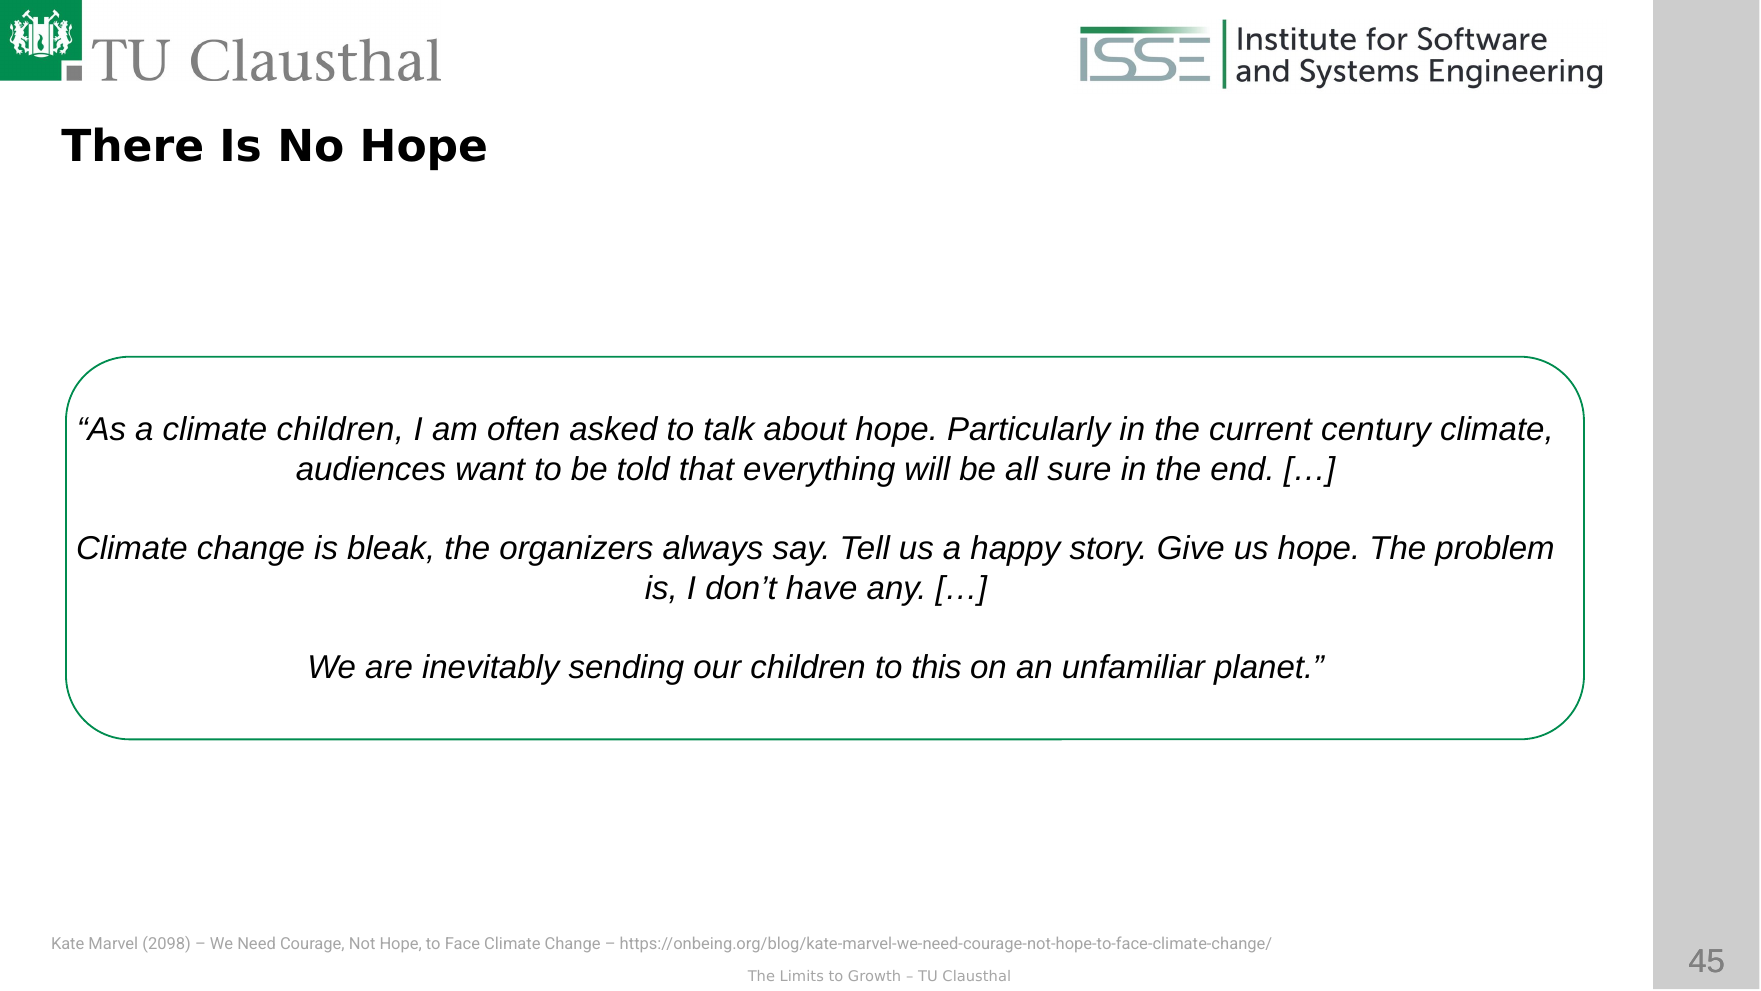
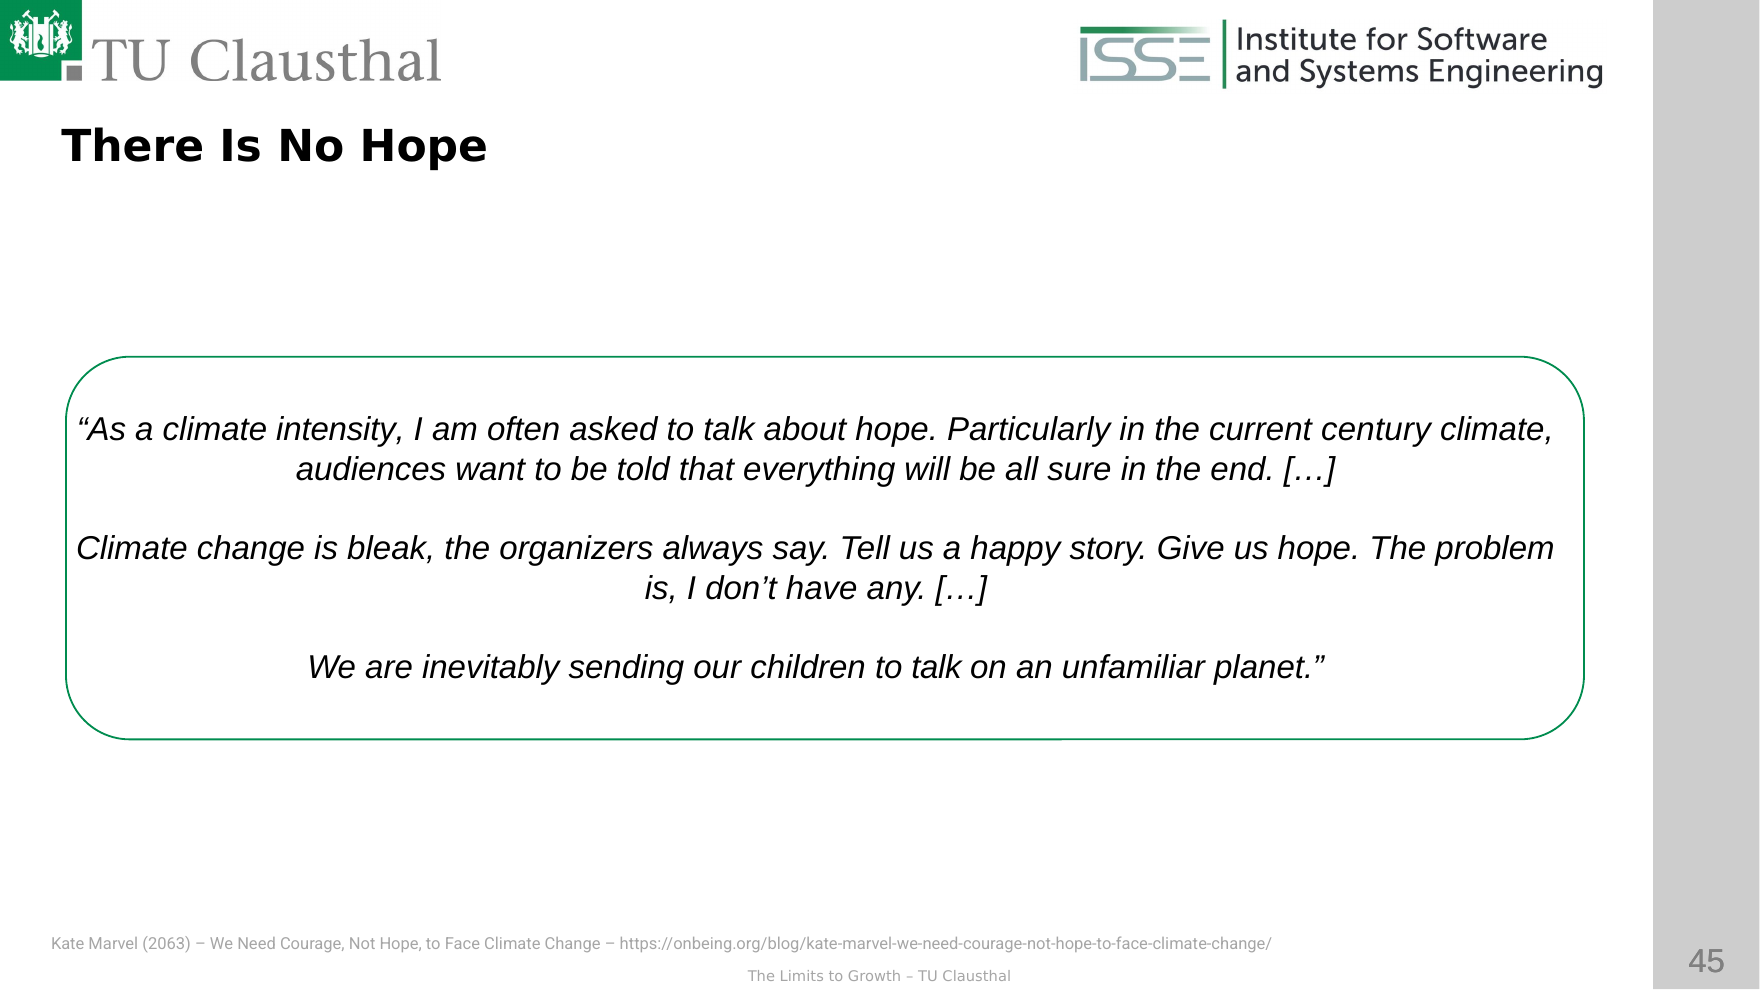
climate children: children -> intensity
children to this: this -> talk
2098: 2098 -> 2063
